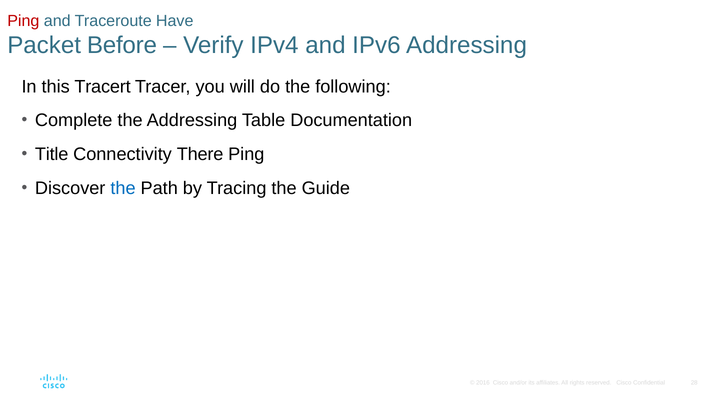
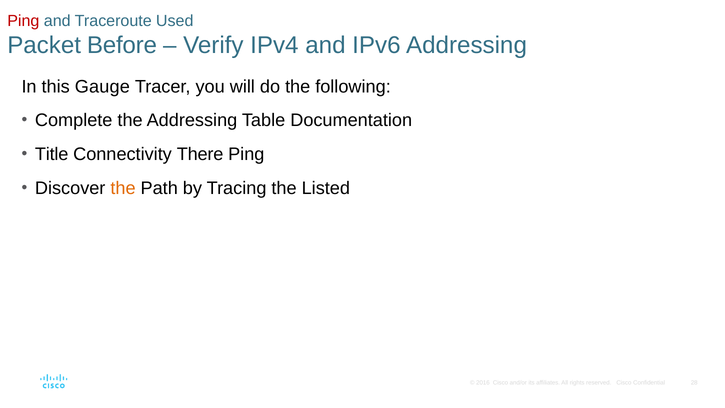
Have: Have -> Used
Tracert: Tracert -> Gauge
the at (123, 188) colour: blue -> orange
Guide: Guide -> Listed
